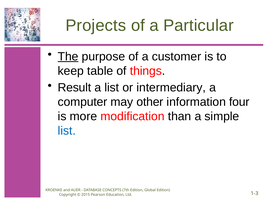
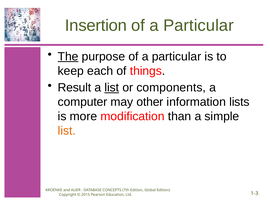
Projects: Projects -> Insertion
purpose of a customer: customer -> particular
table: table -> each
list at (112, 88) underline: none -> present
intermediary: intermediary -> components
four: four -> lists
list at (67, 131) colour: blue -> orange
